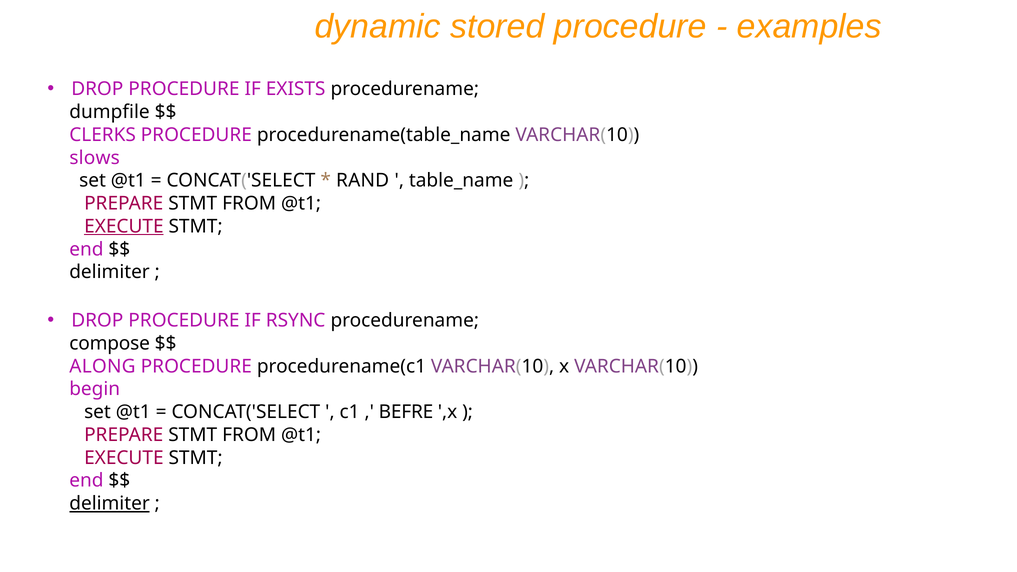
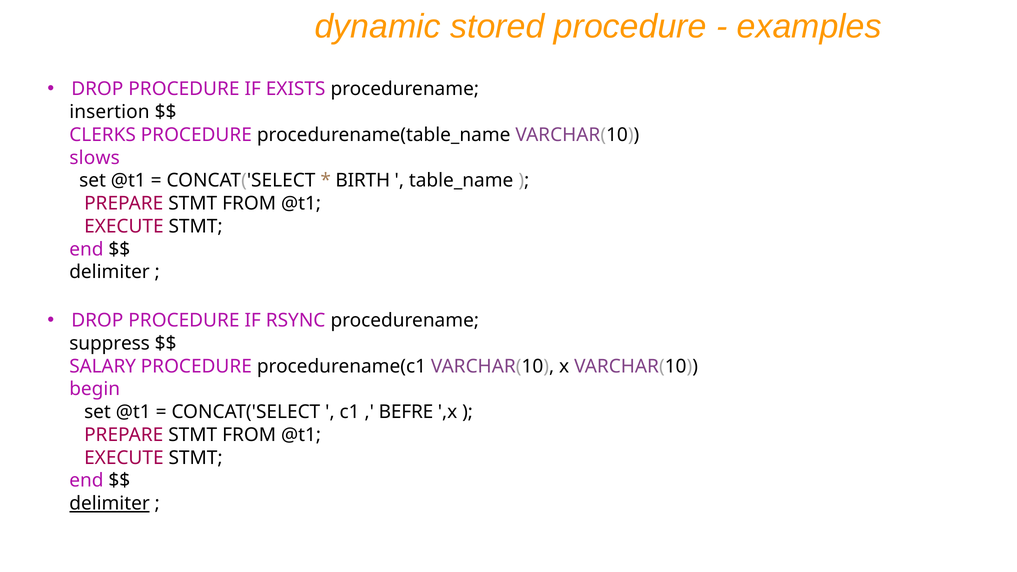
dumpfile: dumpfile -> insertion
RAND: RAND -> BIRTH
EXECUTE at (124, 226) underline: present -> none
compose: compose -> suppress
ALONG: ALONG -> SALARY
